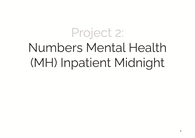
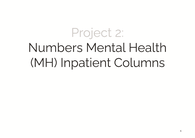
Midnight: Midnight -> Columns
